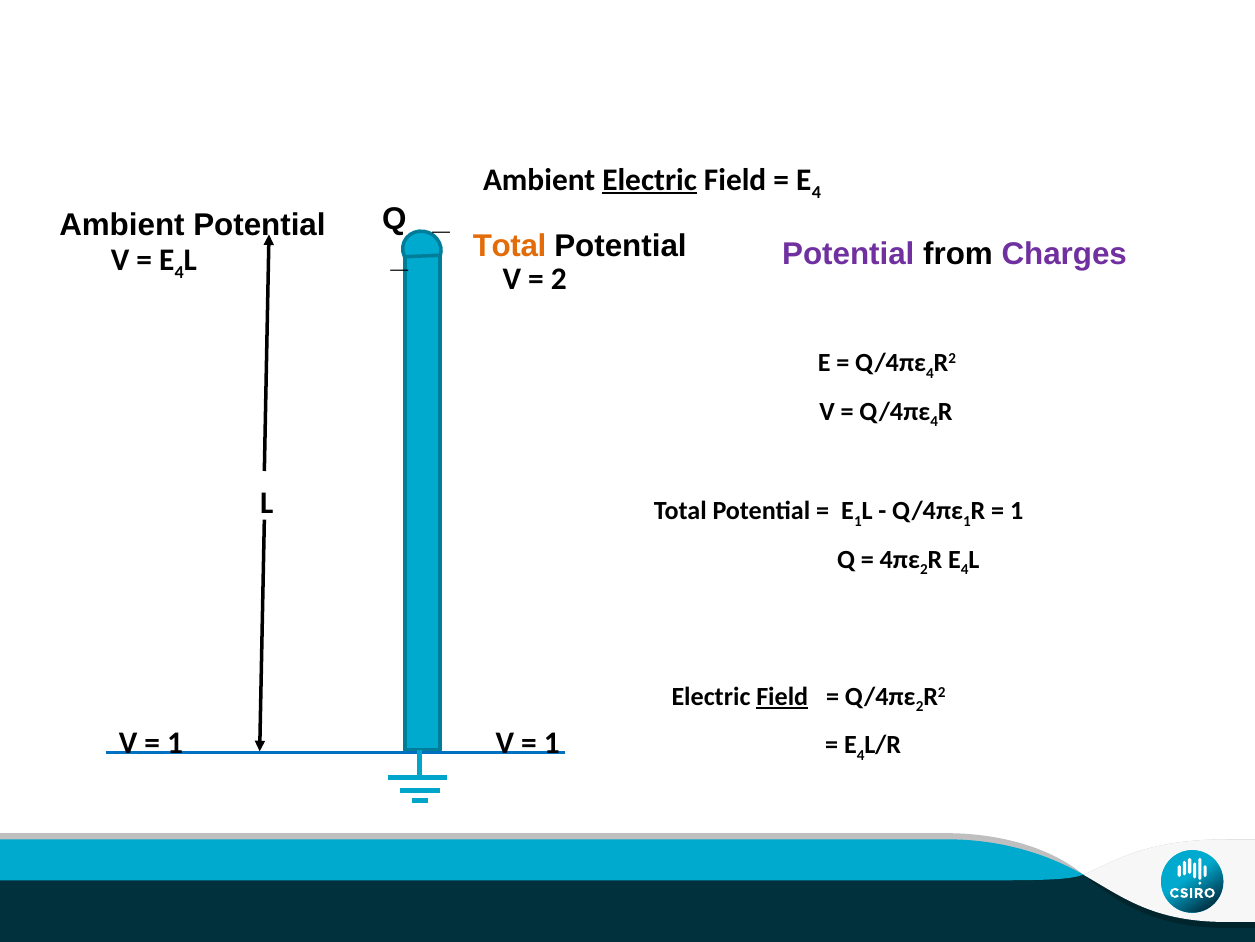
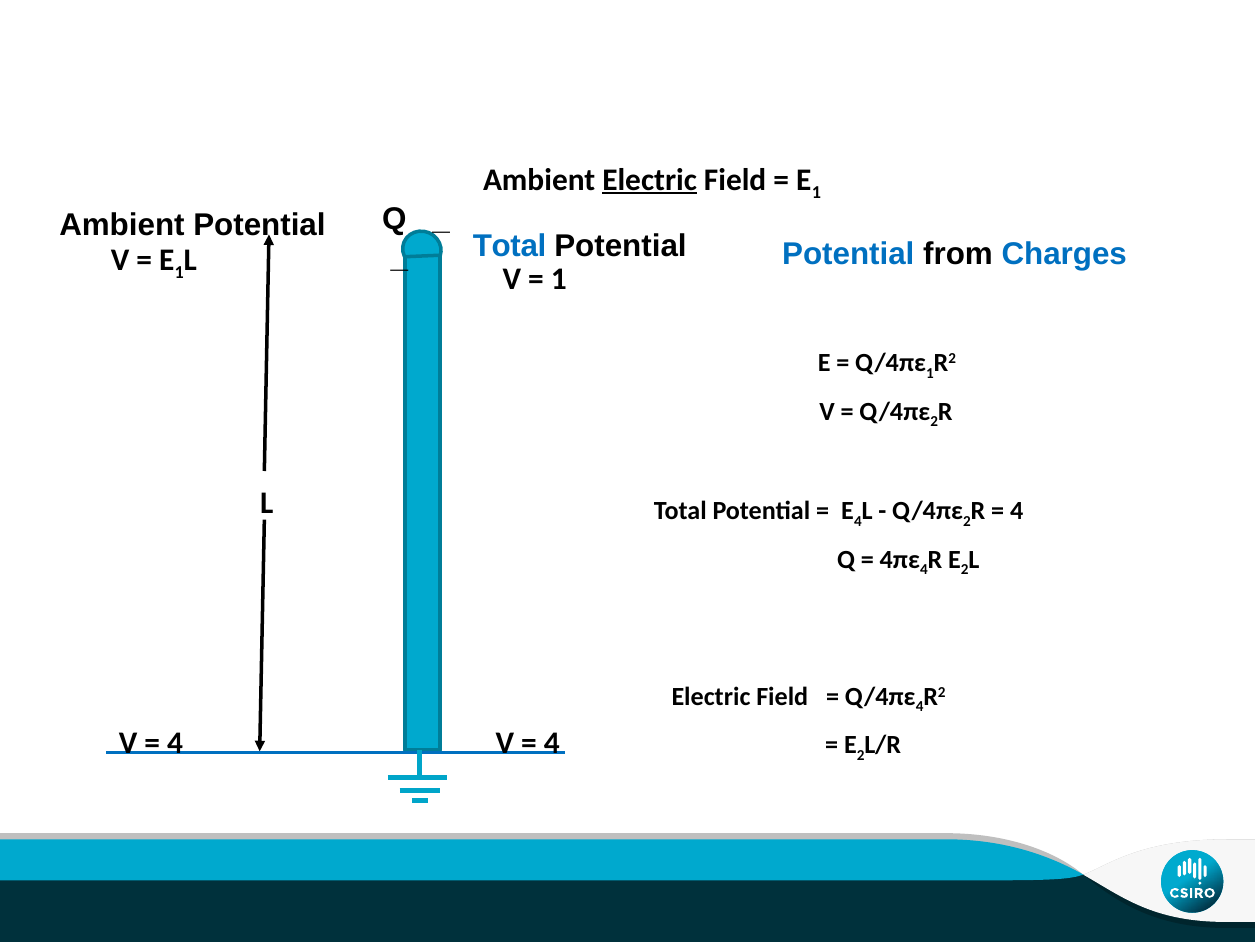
4 at (817, 192): 4 -> 1
Total at (510, 246) colour: orange -> blue
Potential at (848, 254) colour: purple -> blue
Charges colour: purple -> blue
4 at (179, 273): 4 -> 1
2 at (559, 279): 2 -> 1
4 at (930, 373): 4 -> 1
4 at (934, 421): 4 -> 2
E 1: 1 -> 4
1 at (967, 521): 1 -> 2
1 at (1017, 511): 1 -> 4
2 at (924, 569): 2 -> 4
4 at (965, 569): 4 -> 2
Field at (782, 696) underline: present -> none
2 at (920, 706): 2 -> 4
1 at (175, 743): 1 -> 4
1 at (552, 743): 1 -> 4
4 at (861, 755): 4 -> 2
